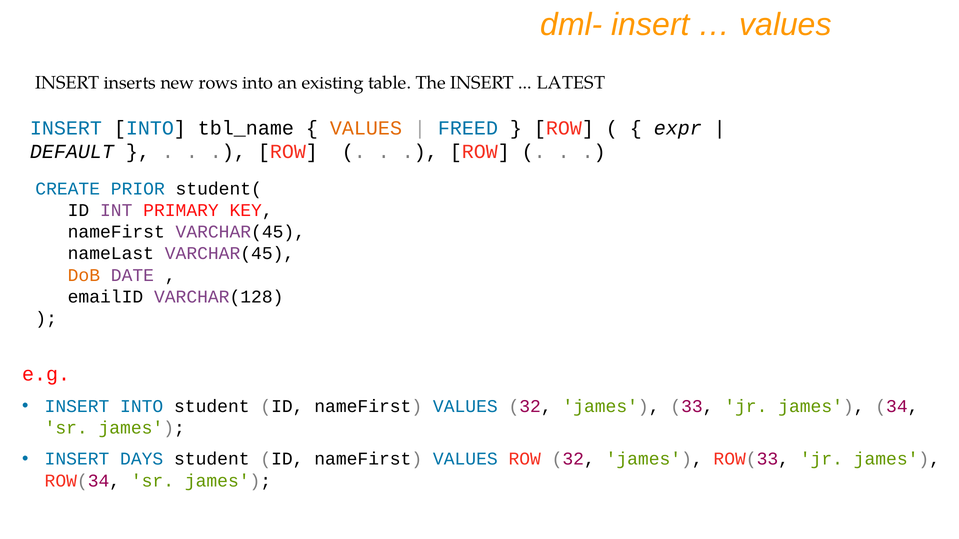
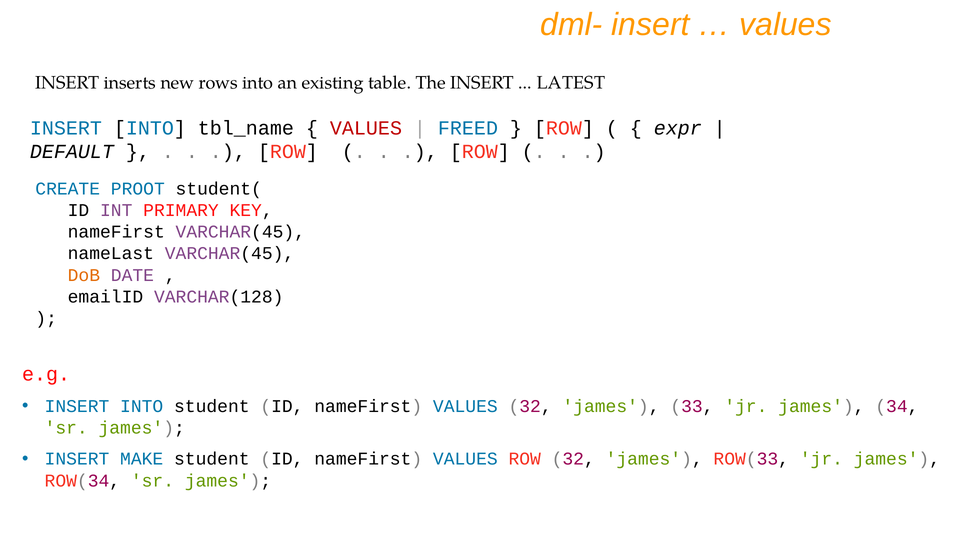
VALUES at (366, 128) colour: orange -> red
PRIOR: PRIOR -> PROOT
DAYS: DAYS -> MAKE
